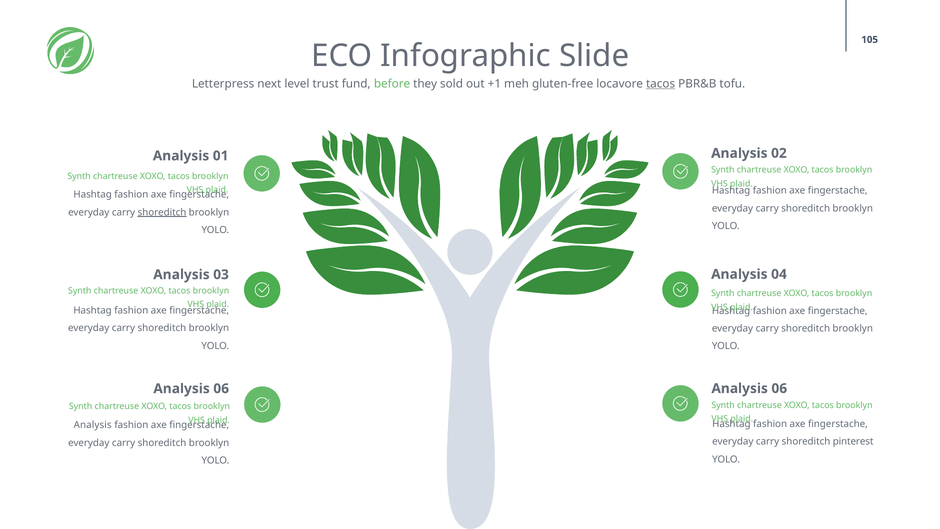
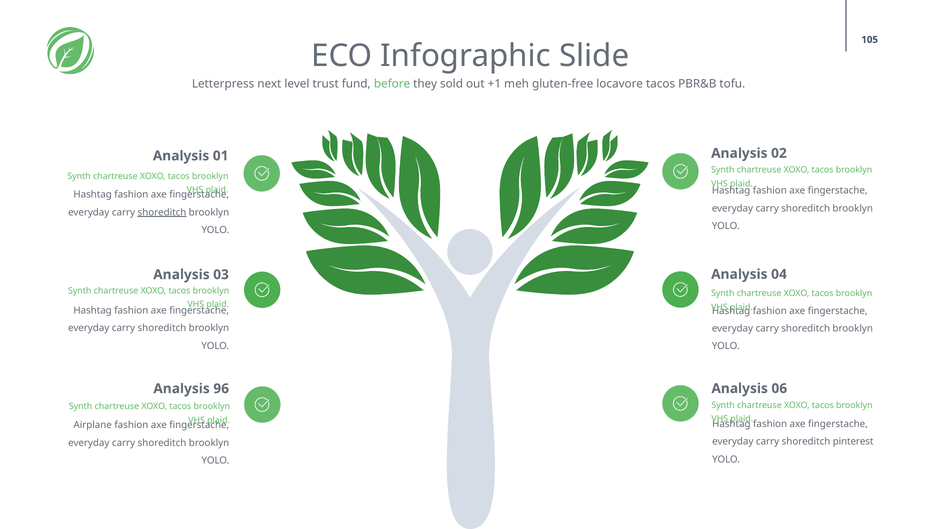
tacos at (661, 84) underline: present -> none
06 at (221, 388): 06 -> 96
Analysis at (93, 425): Analysis -> Airplane
